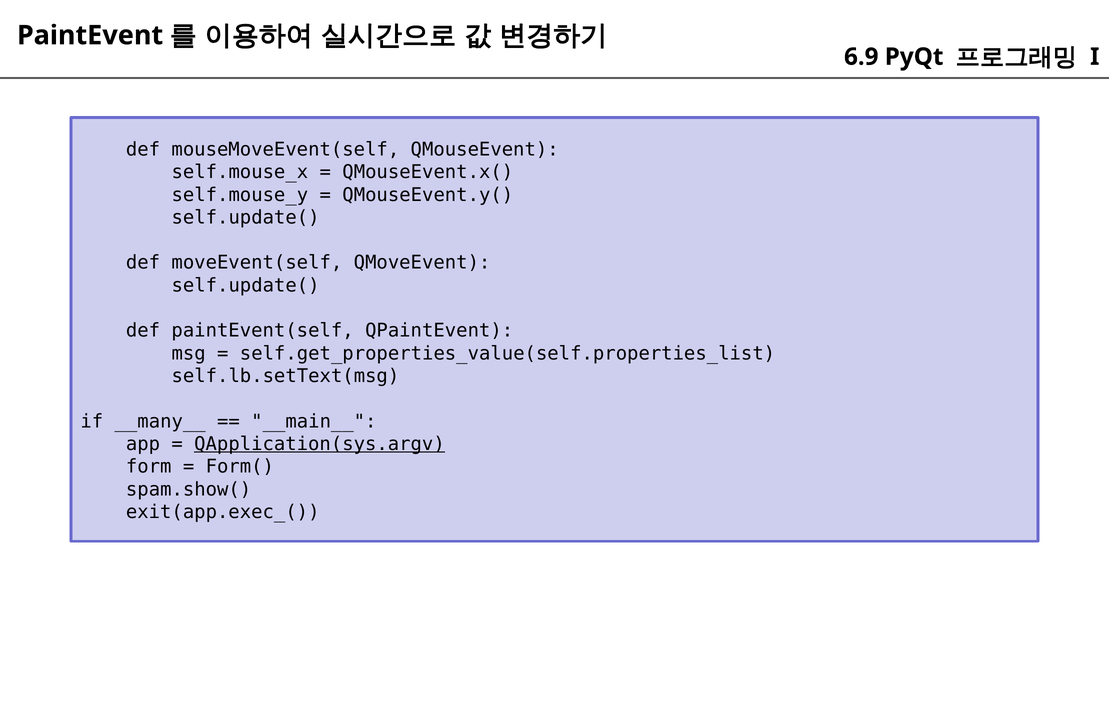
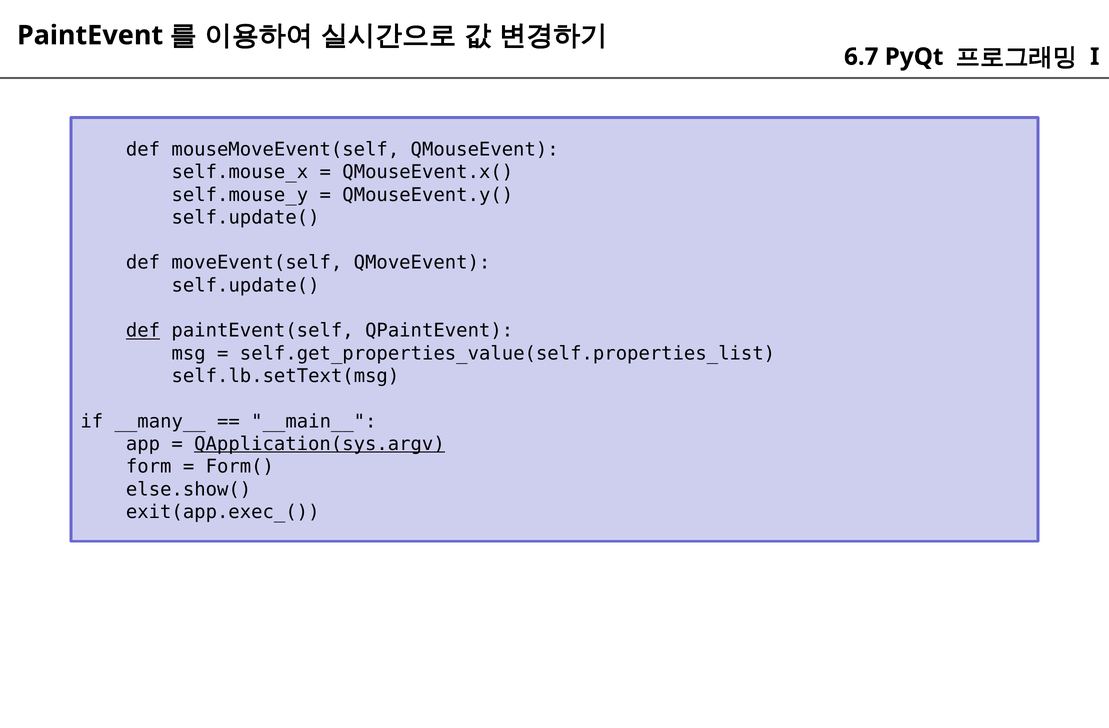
6.9: 6.9 -> 6.7
def at (143, 331) underline: none -> present
spam.show(: spam.show( -> else.show(
